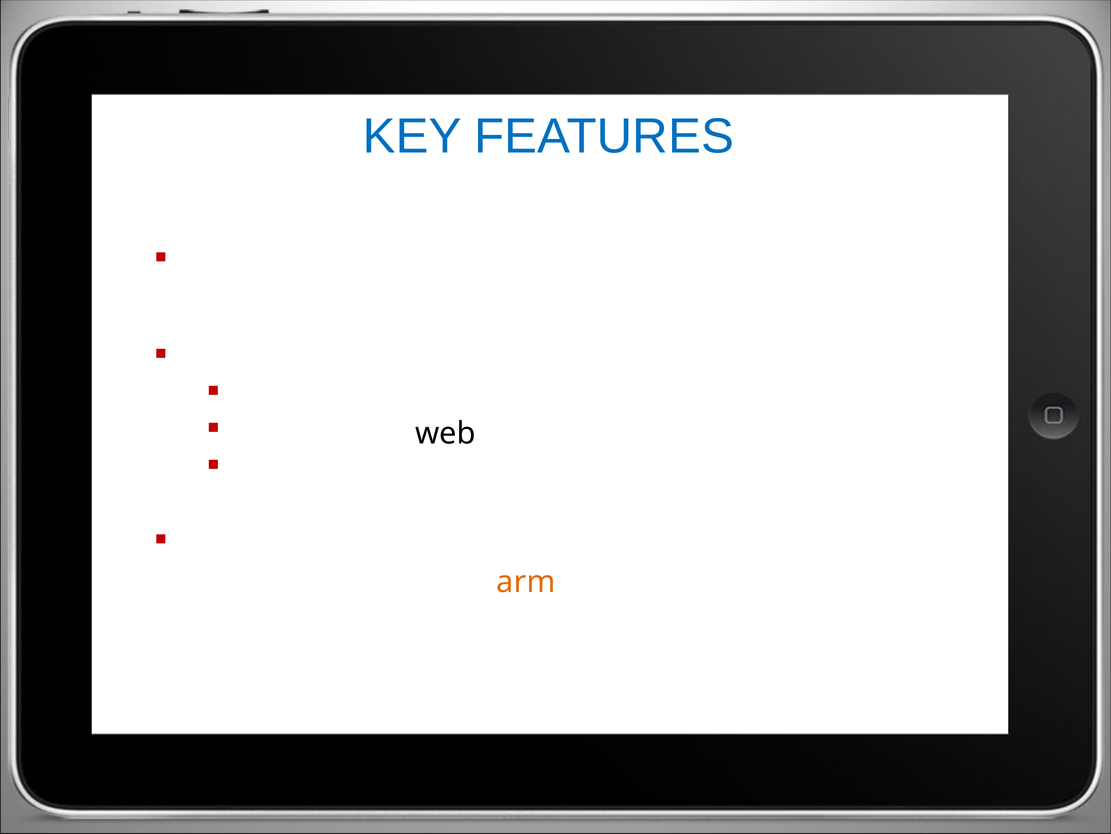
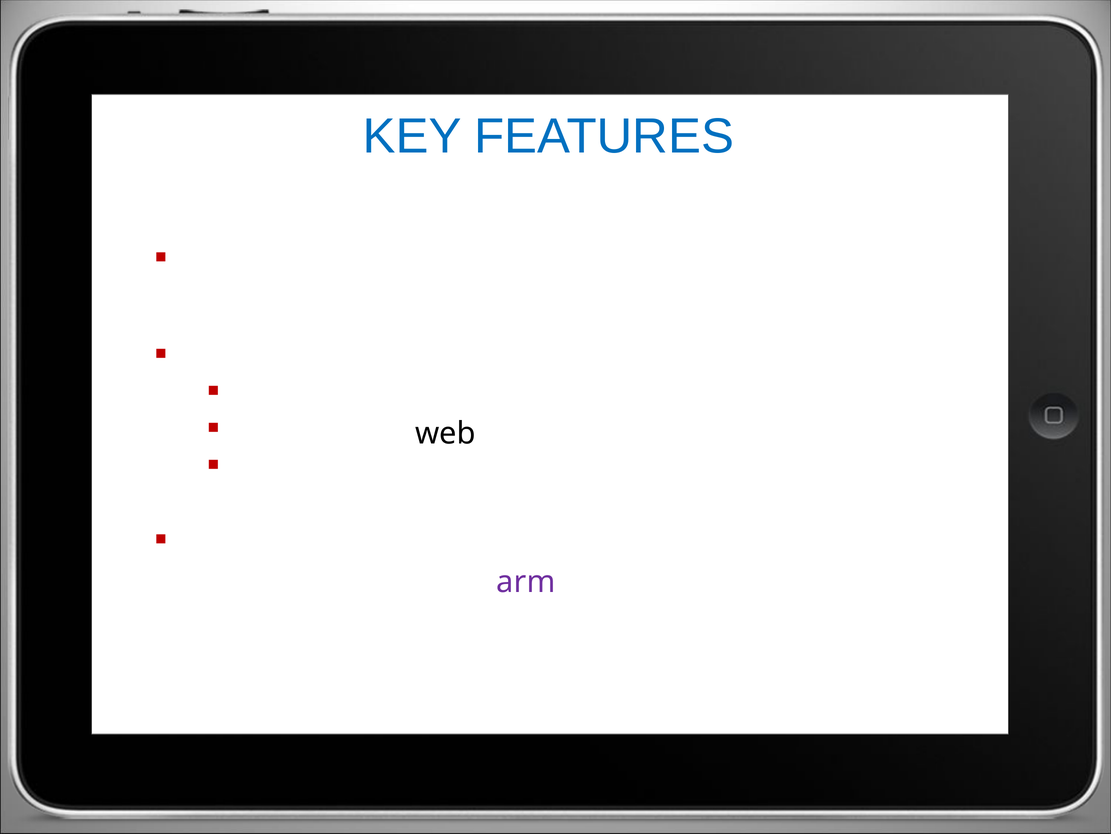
arm colour: orange -> purple
